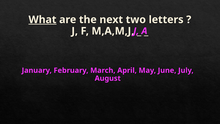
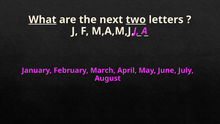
two underline: none -> present
